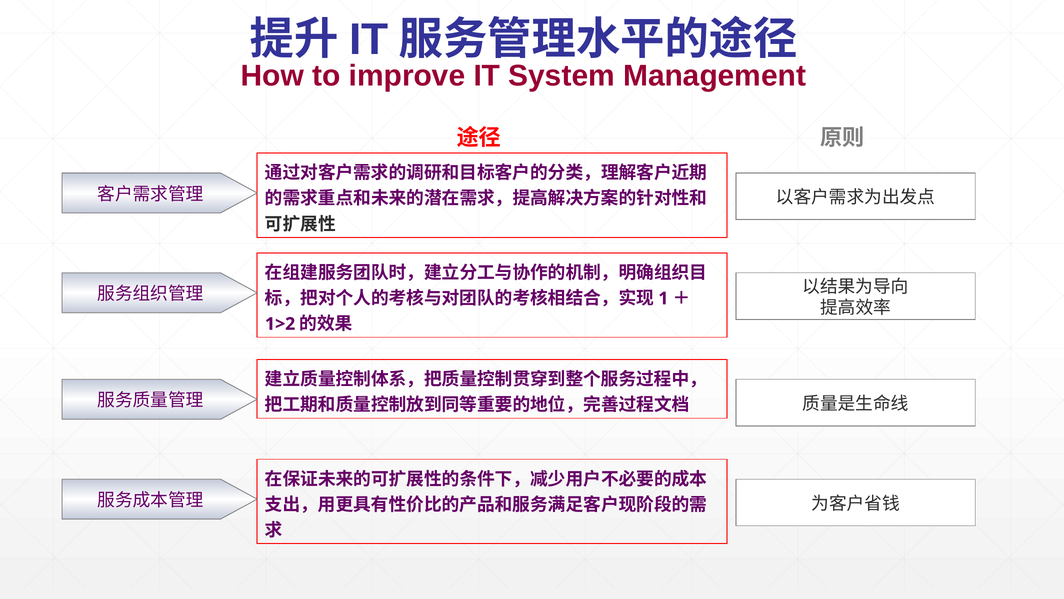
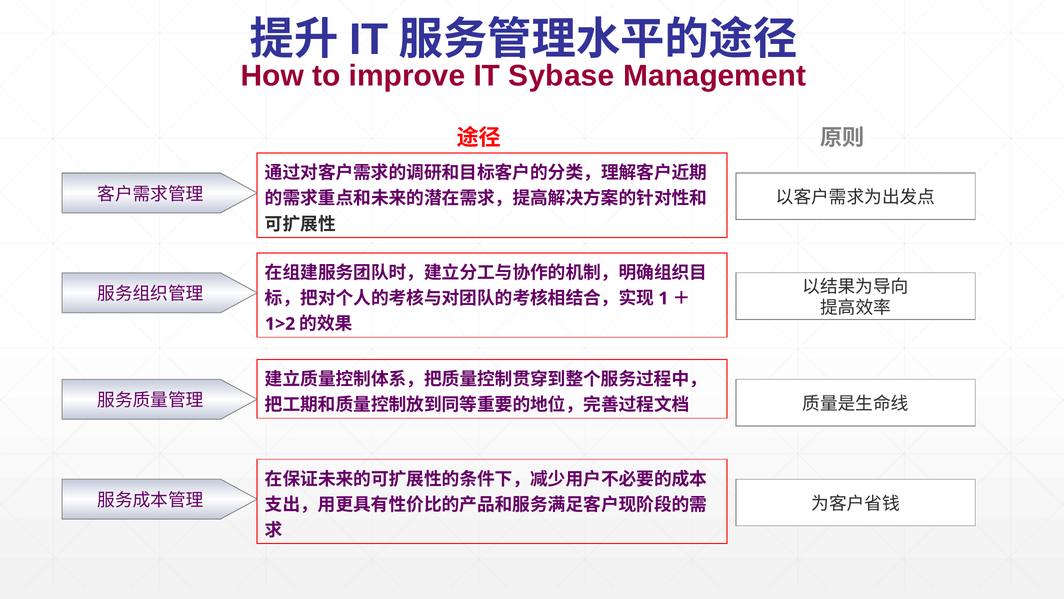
System: System -> Sybase
